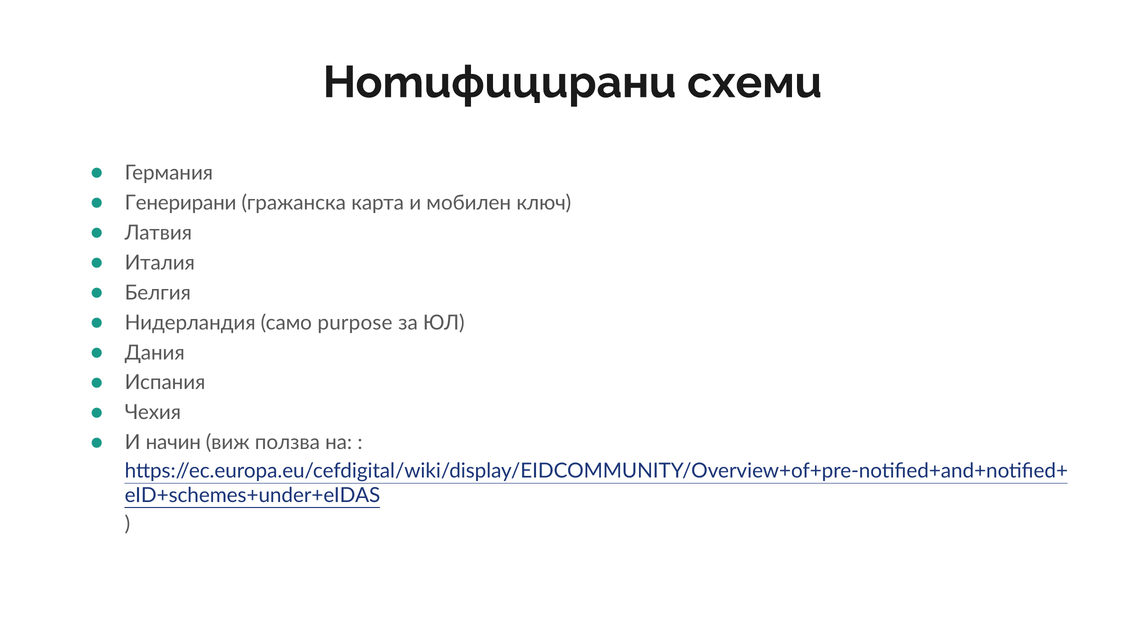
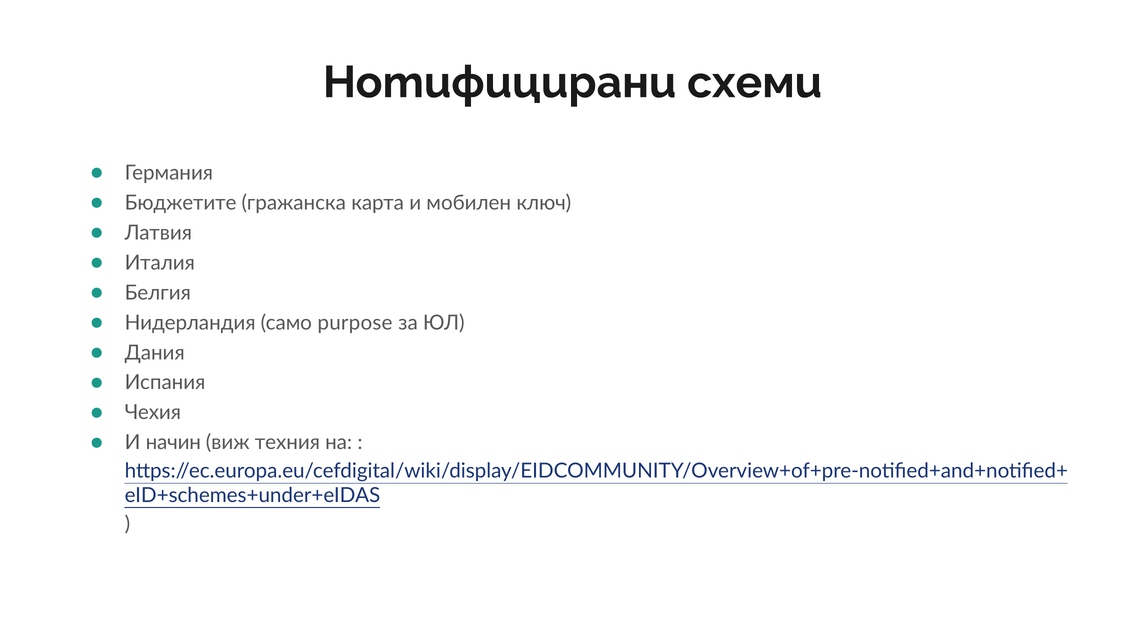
Генерирани: Генерирани -> Бюджетите
ползва: ползва -> техния
